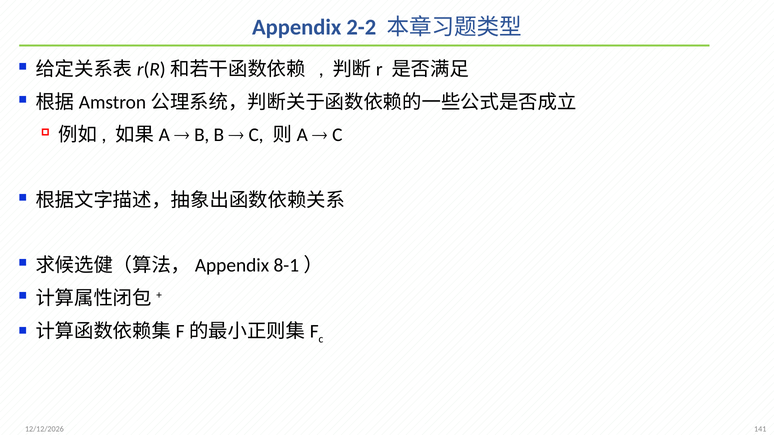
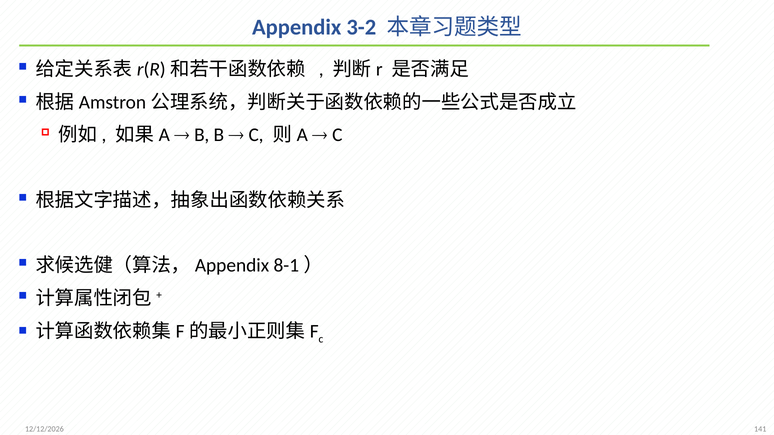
2-2: 2-2 -> 3-2
